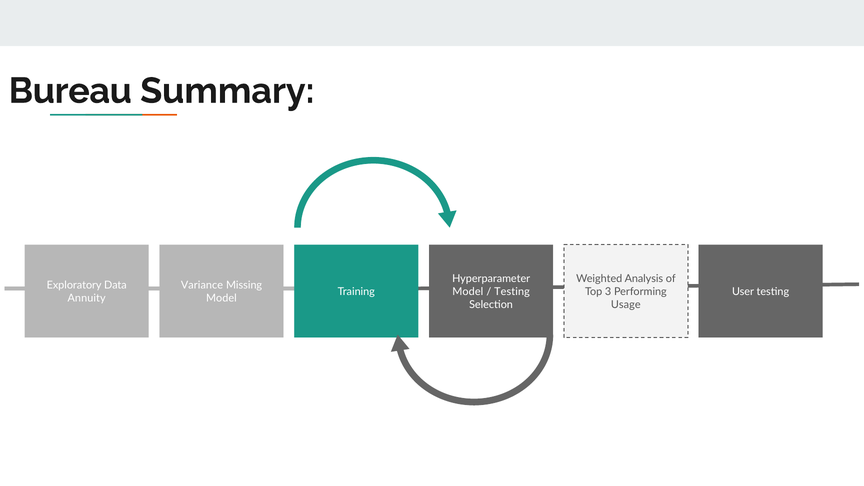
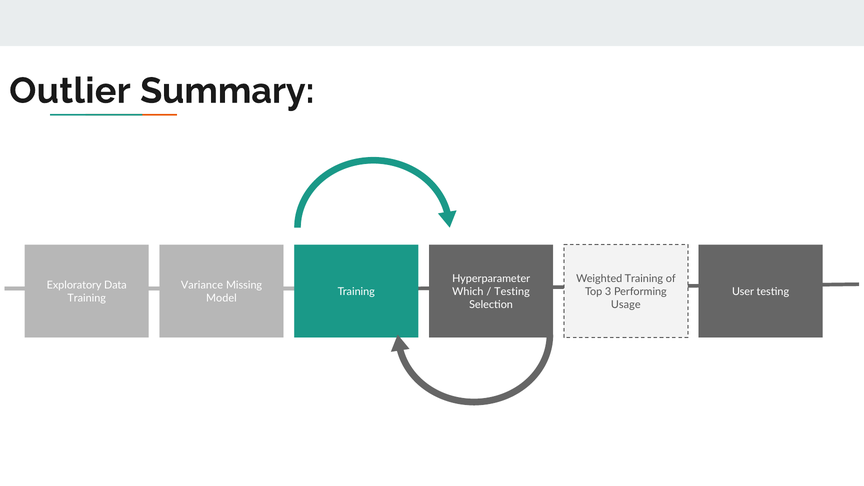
Bureau: Bureau -> Outlier
Weighted Analysis: Analysis -> Training
Model at (468, 292): Model -> Which
Annuity at (87, 298): Annuity -> Training
